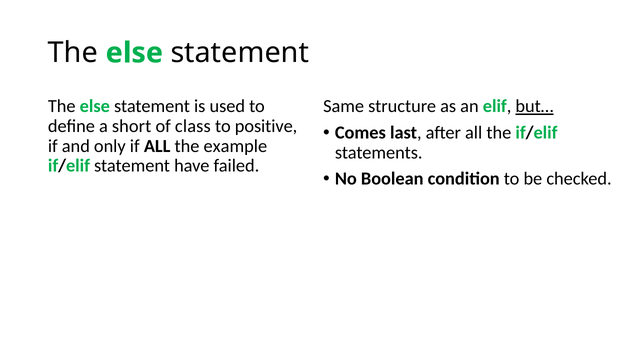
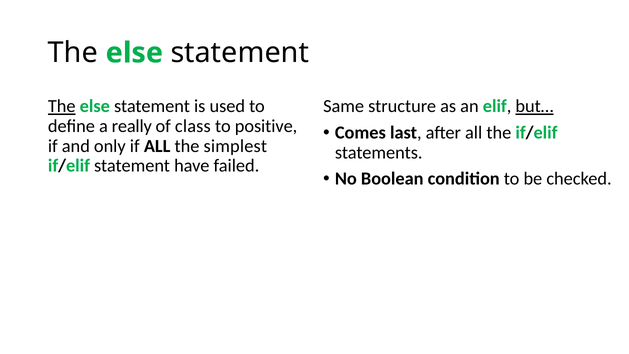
The at (62, 106) underline: none -> present
short: short -> really
example: example -> simplest
